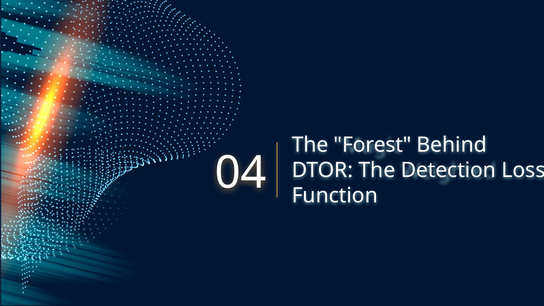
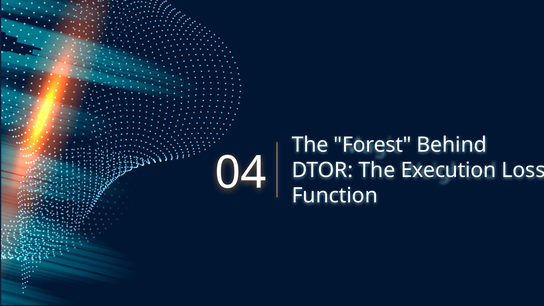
Detection: Detection -> Execution
